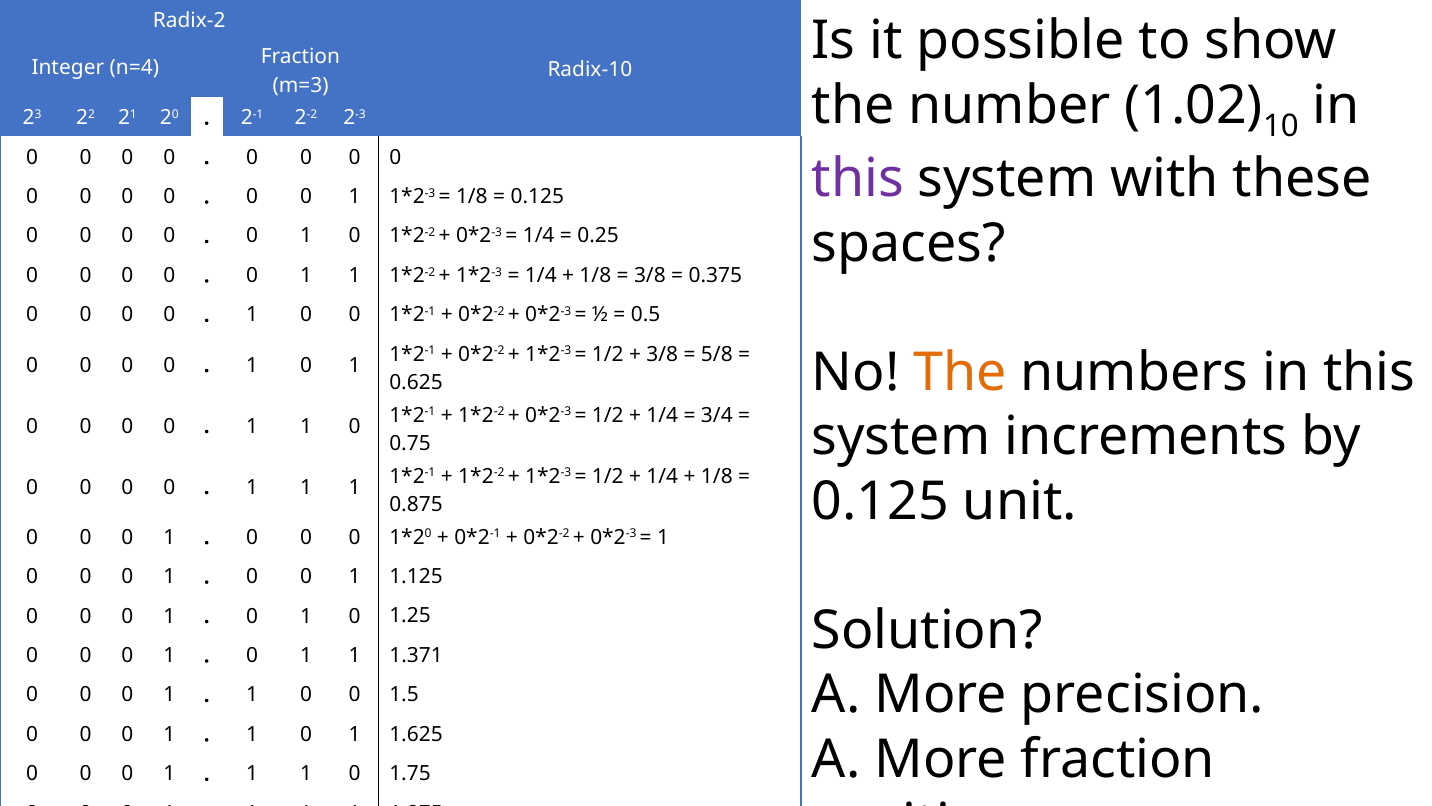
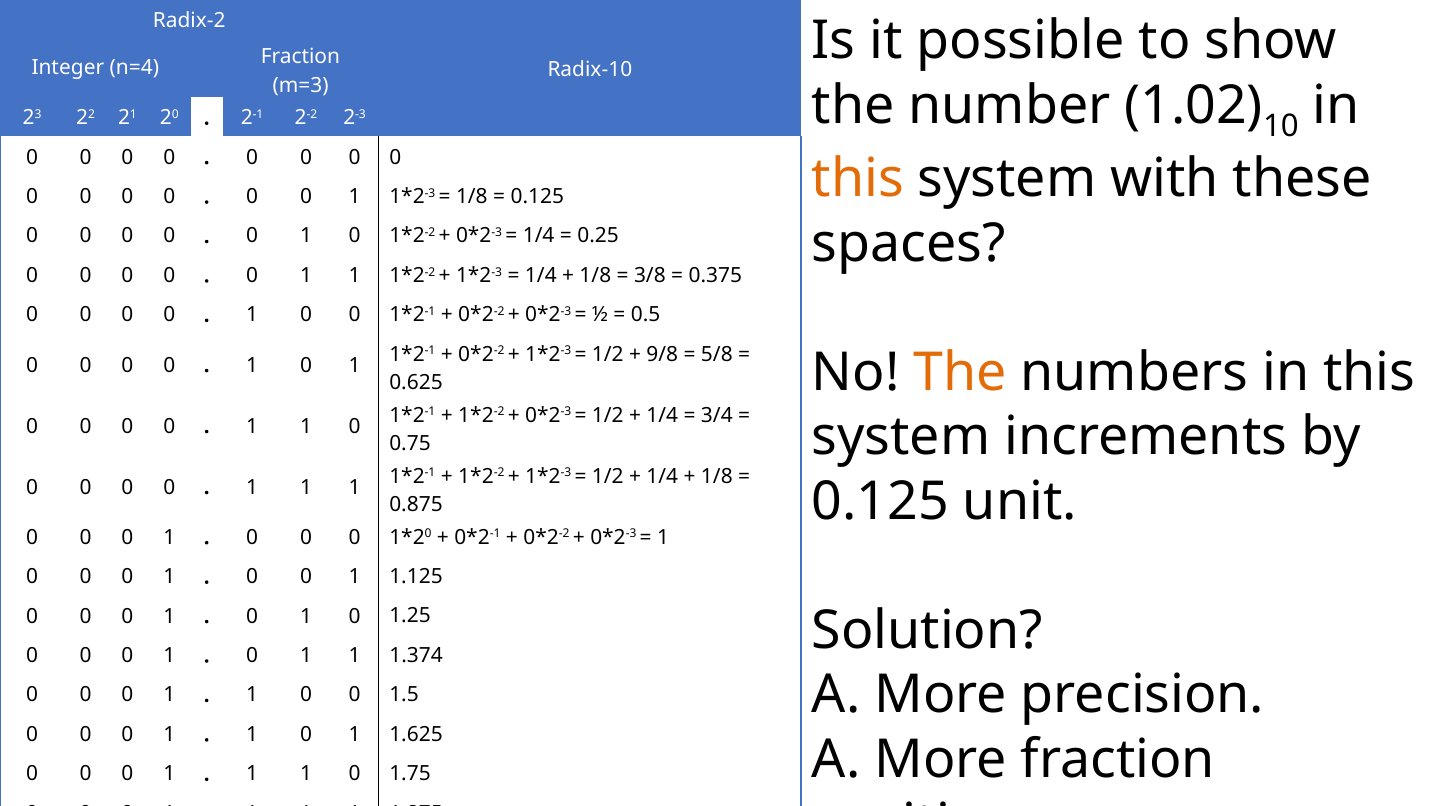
this at (858, 179) colour: purple -> orange
3/8 at (662, 354): 3/8 -> 9/8
1.371: 1.371 -> 1.374
